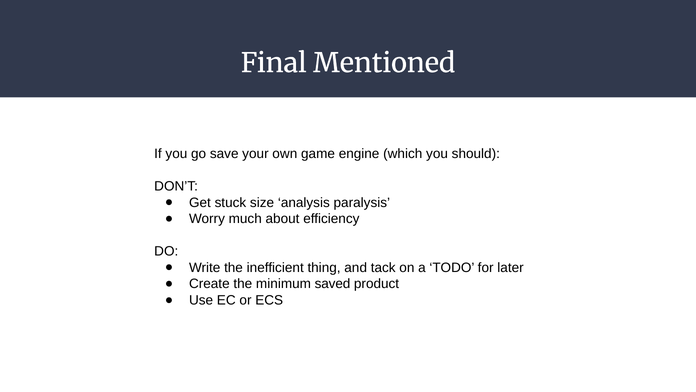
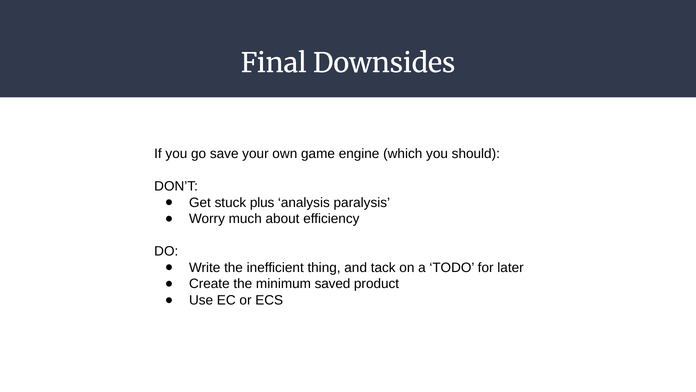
Mentioned: Mentioned -> Downsides
size: size -> plus
